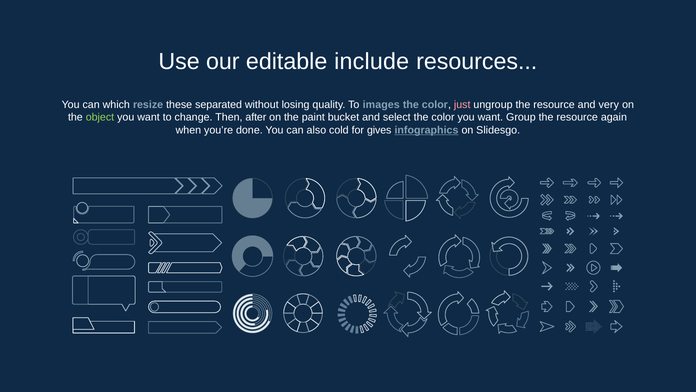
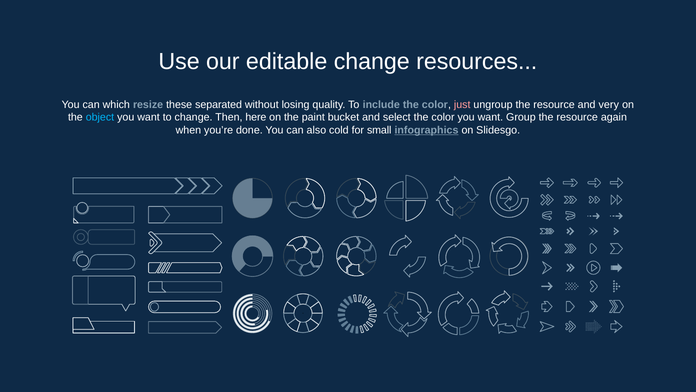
editable include: include -> change
images: images -> include
object colour: light green -> light blue
after: after -> here
gives: gives -> small
